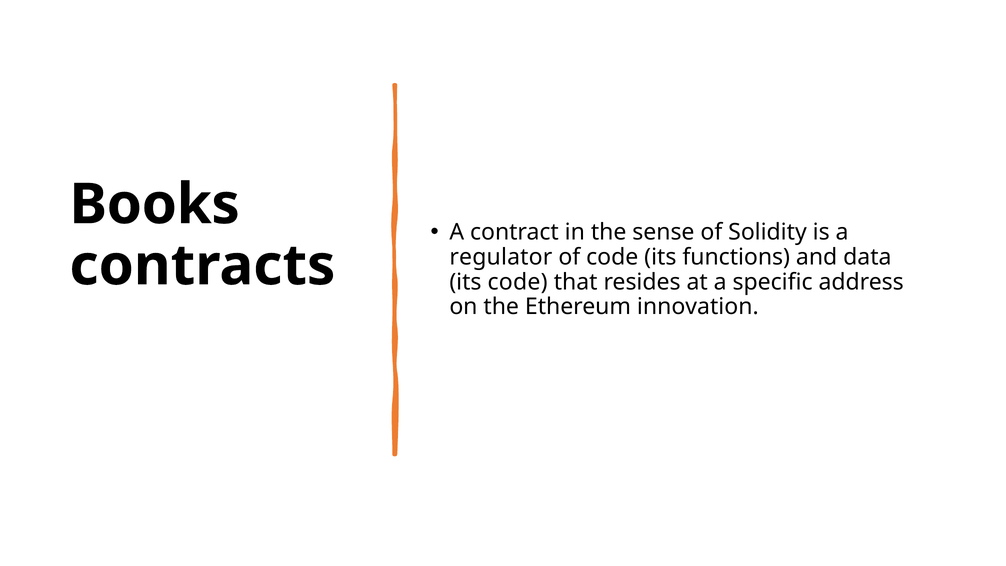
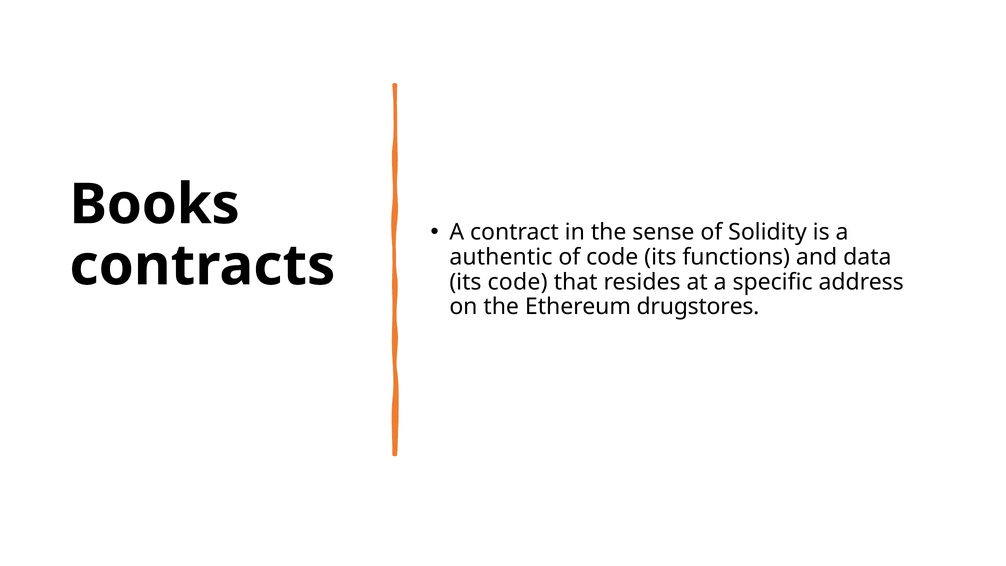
regulator: regulator -> authentic
innovation: innovation -> drugstores
